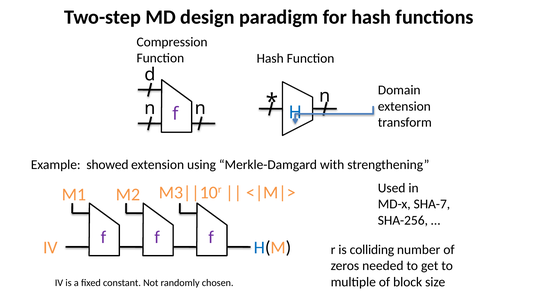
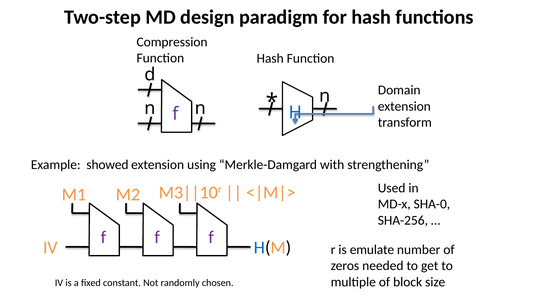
SHA-7: SHA-7 -> SHA-0
colliding: colliding -> emulate
